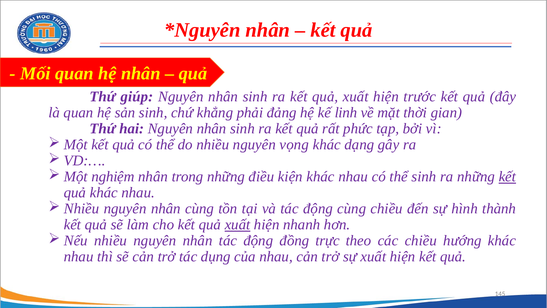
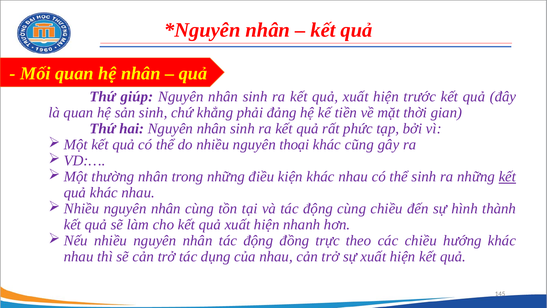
linh: linh -> tiền
vọng: vọng -> thoại
dạng: dạng -> cũng
nghiệm: nghiệm -> thường
xuất at (237, 225) underline: present -> none
